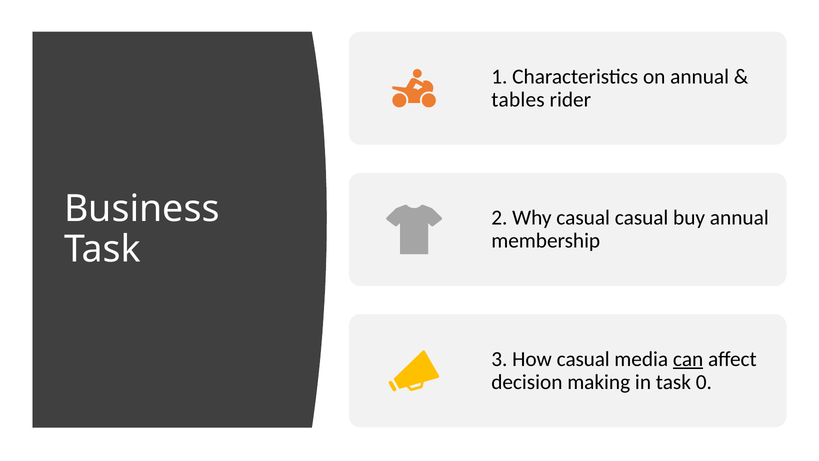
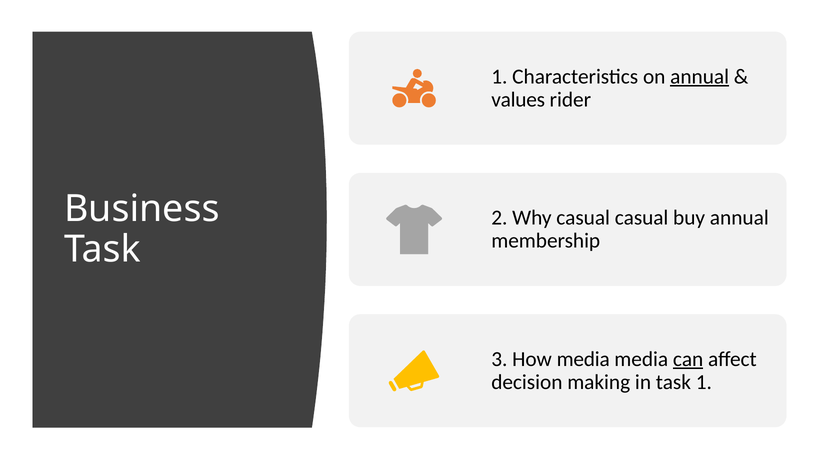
annual at (700, 76) underline: none -> present
tables: tables -> values
How casual: casual -> media
in task 0: 0 -> 1
